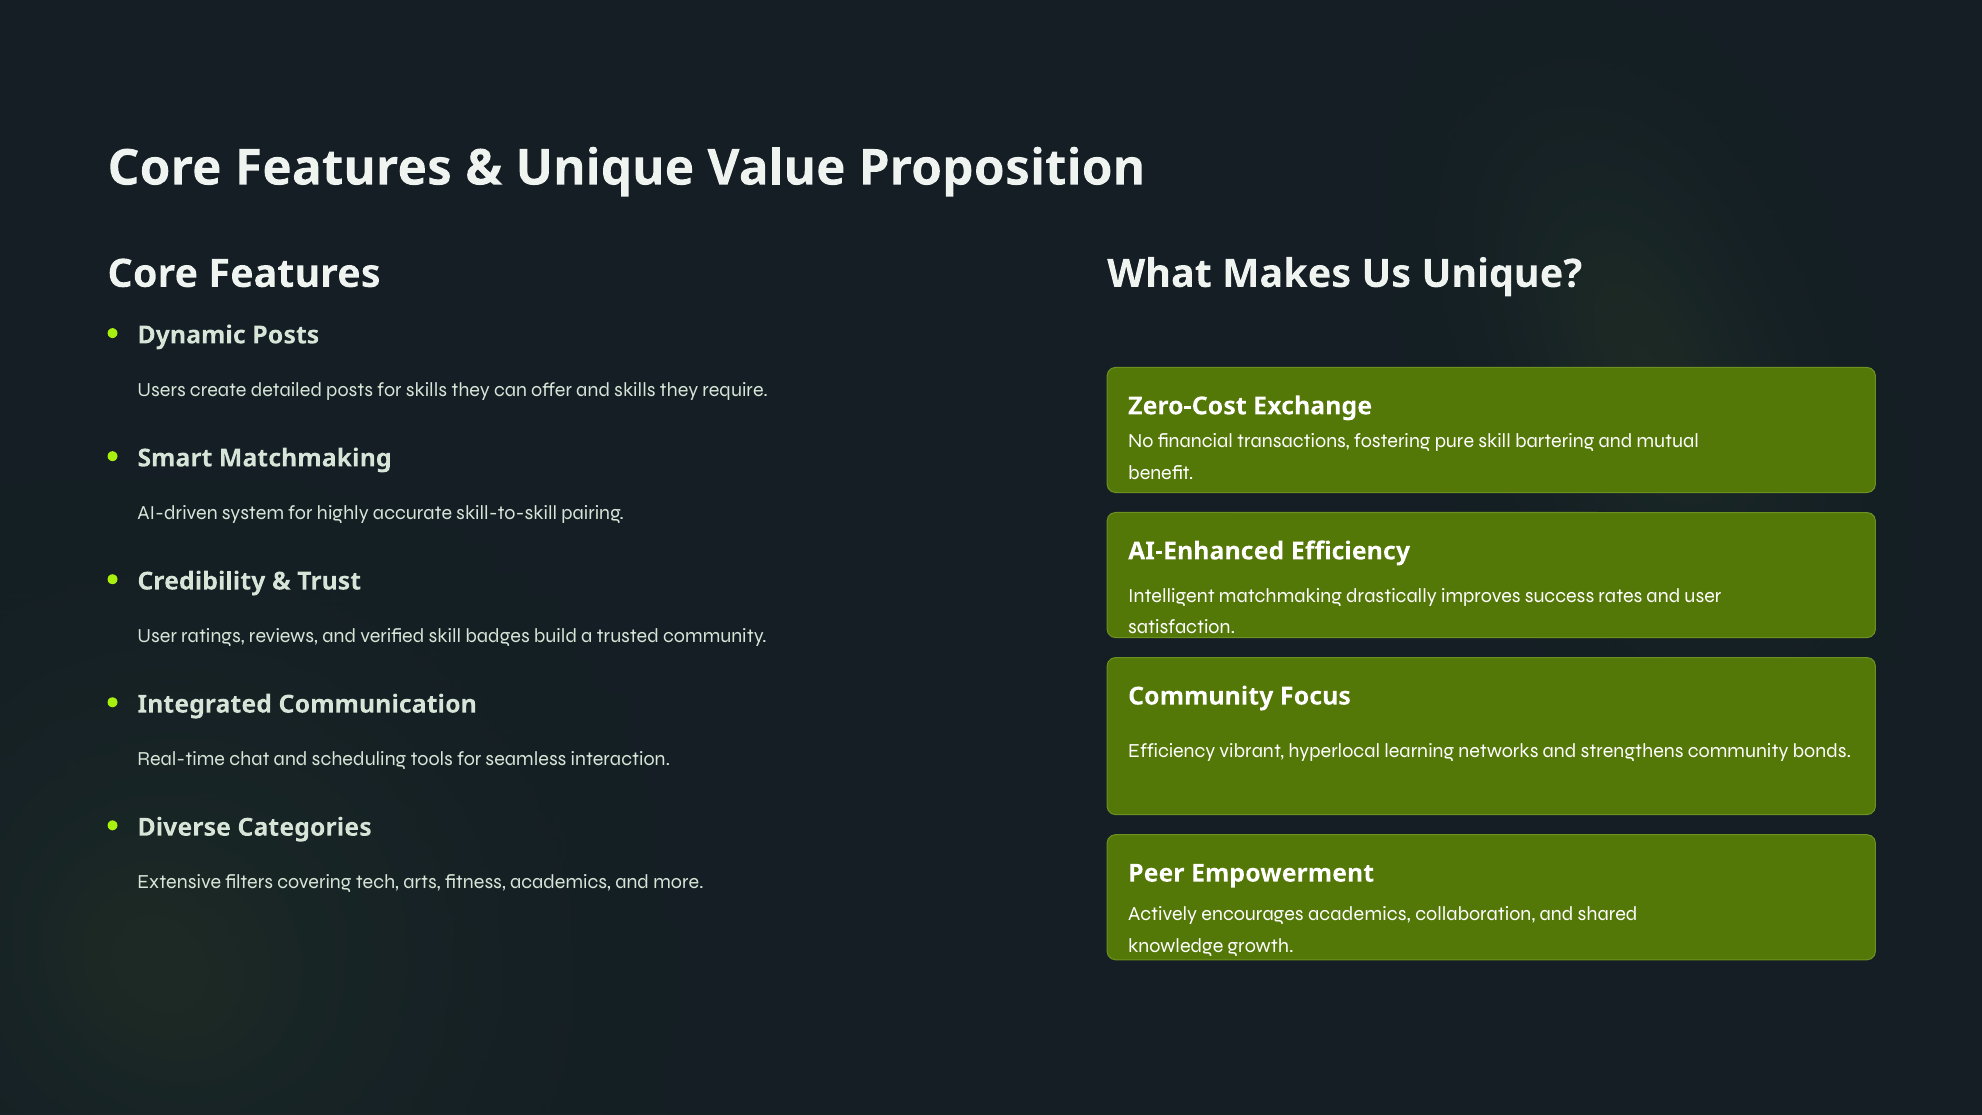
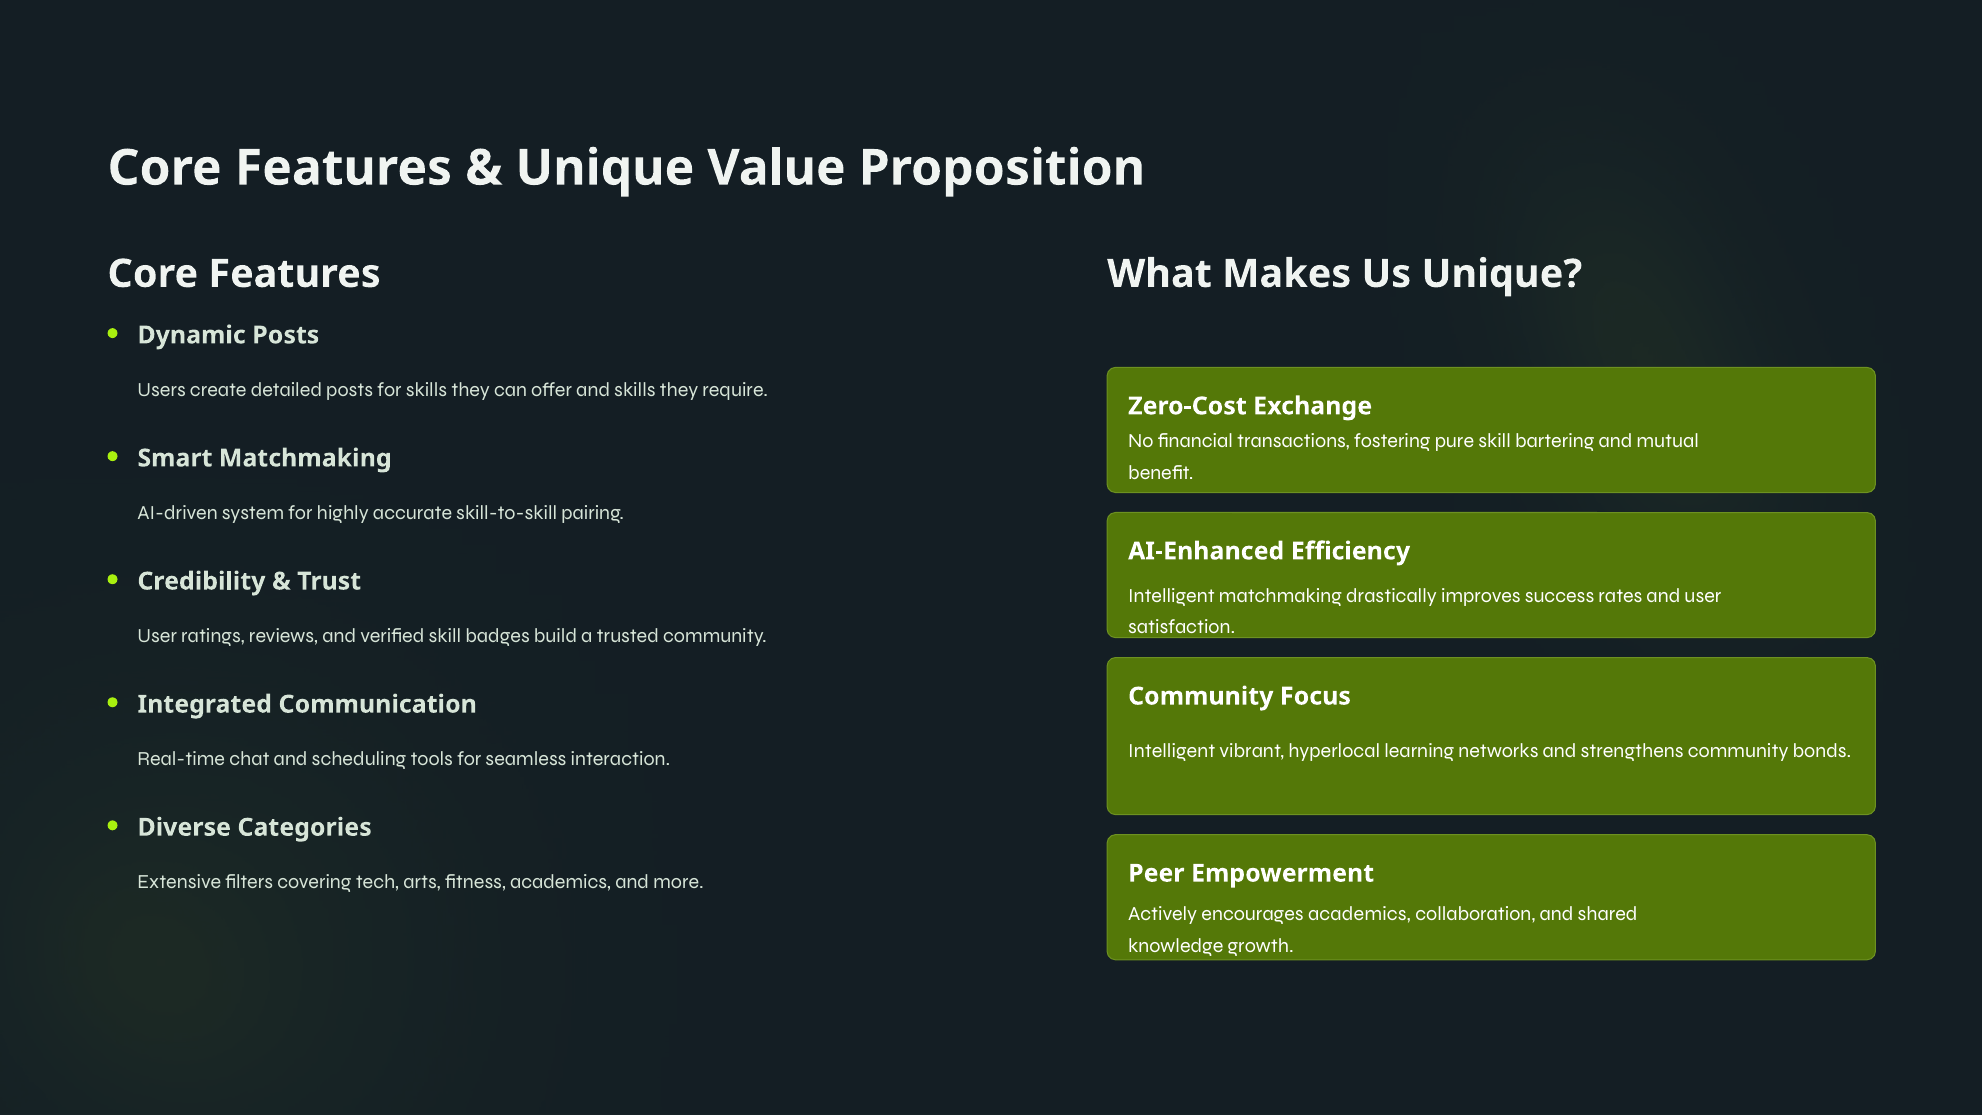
Efficiency at (1172, 751): Efficiency -> Intelligent
